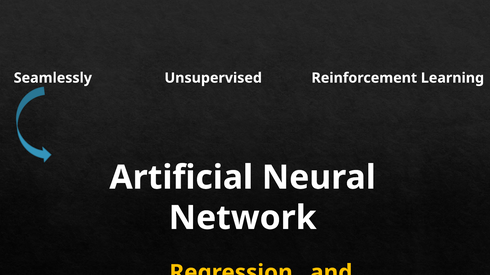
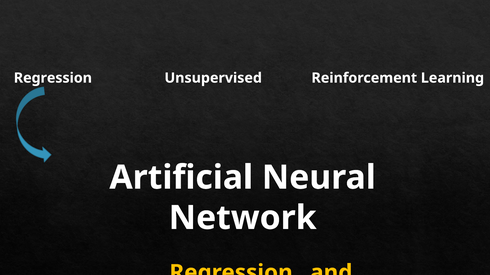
Seamlessly at (53, 78): Seamlessly -> Regression
